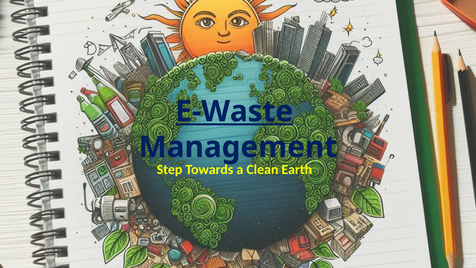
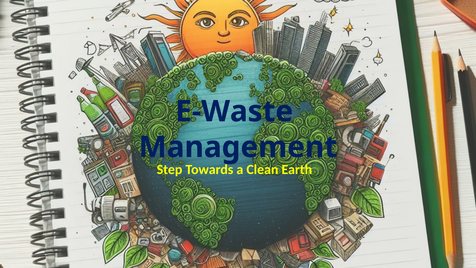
E-Waste underline: present -> none
